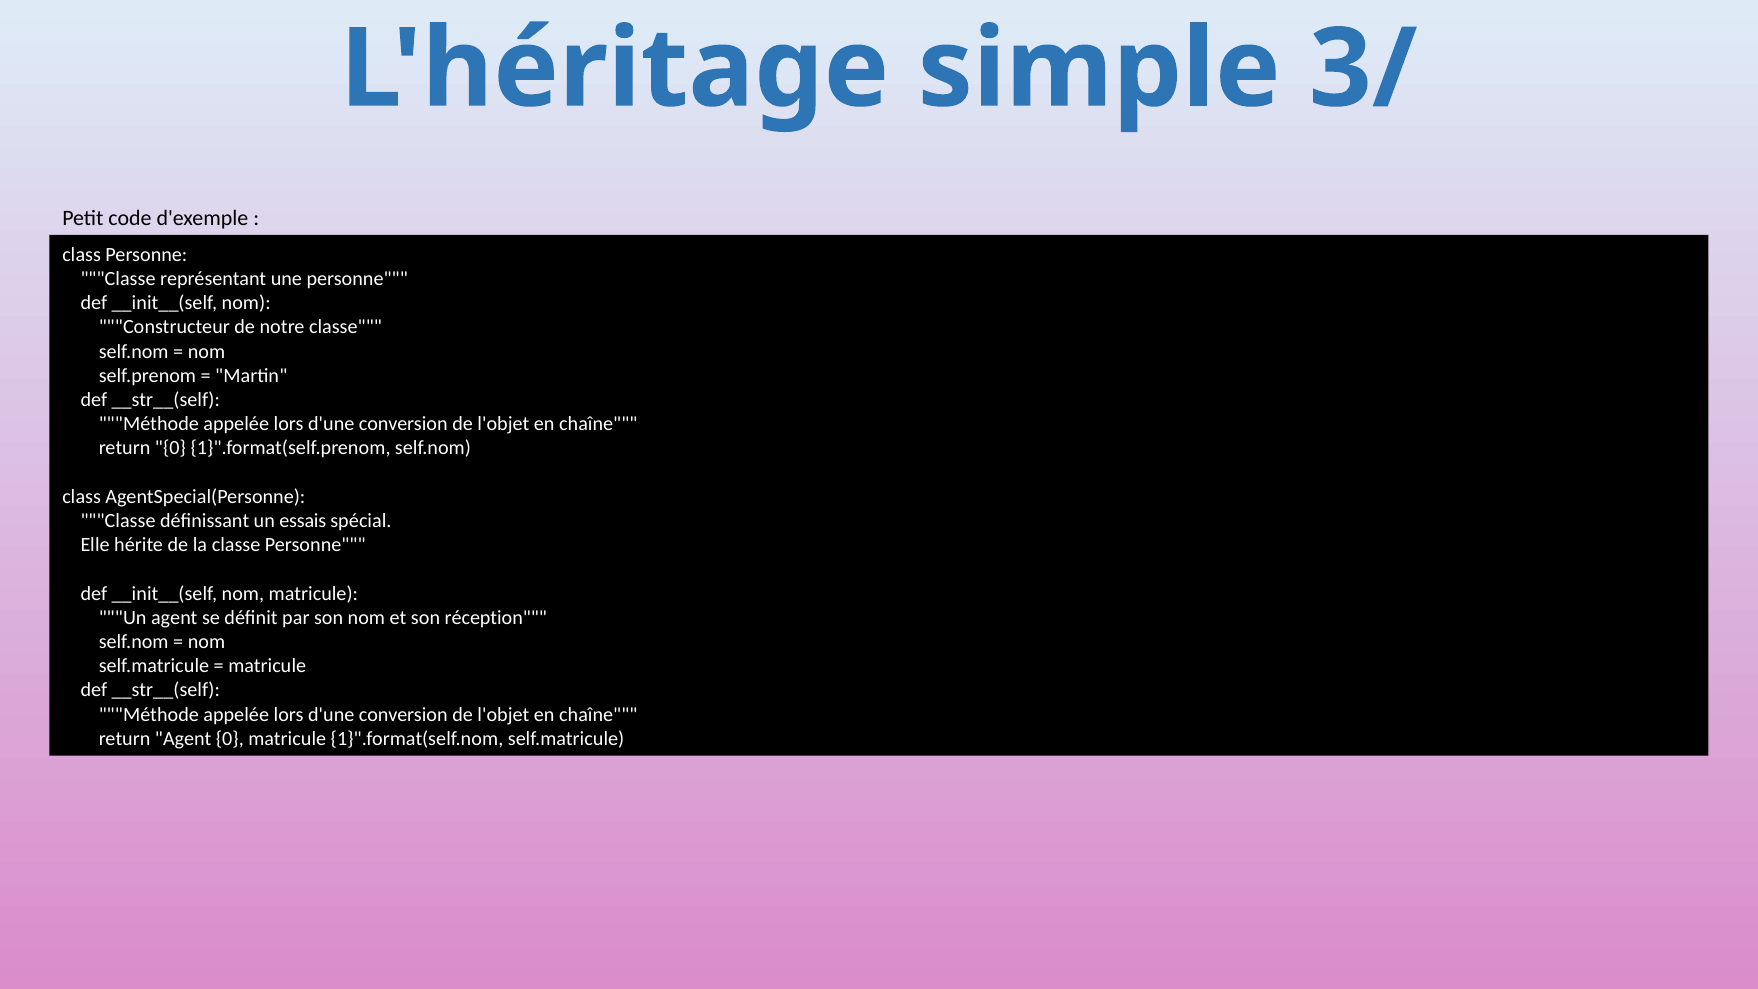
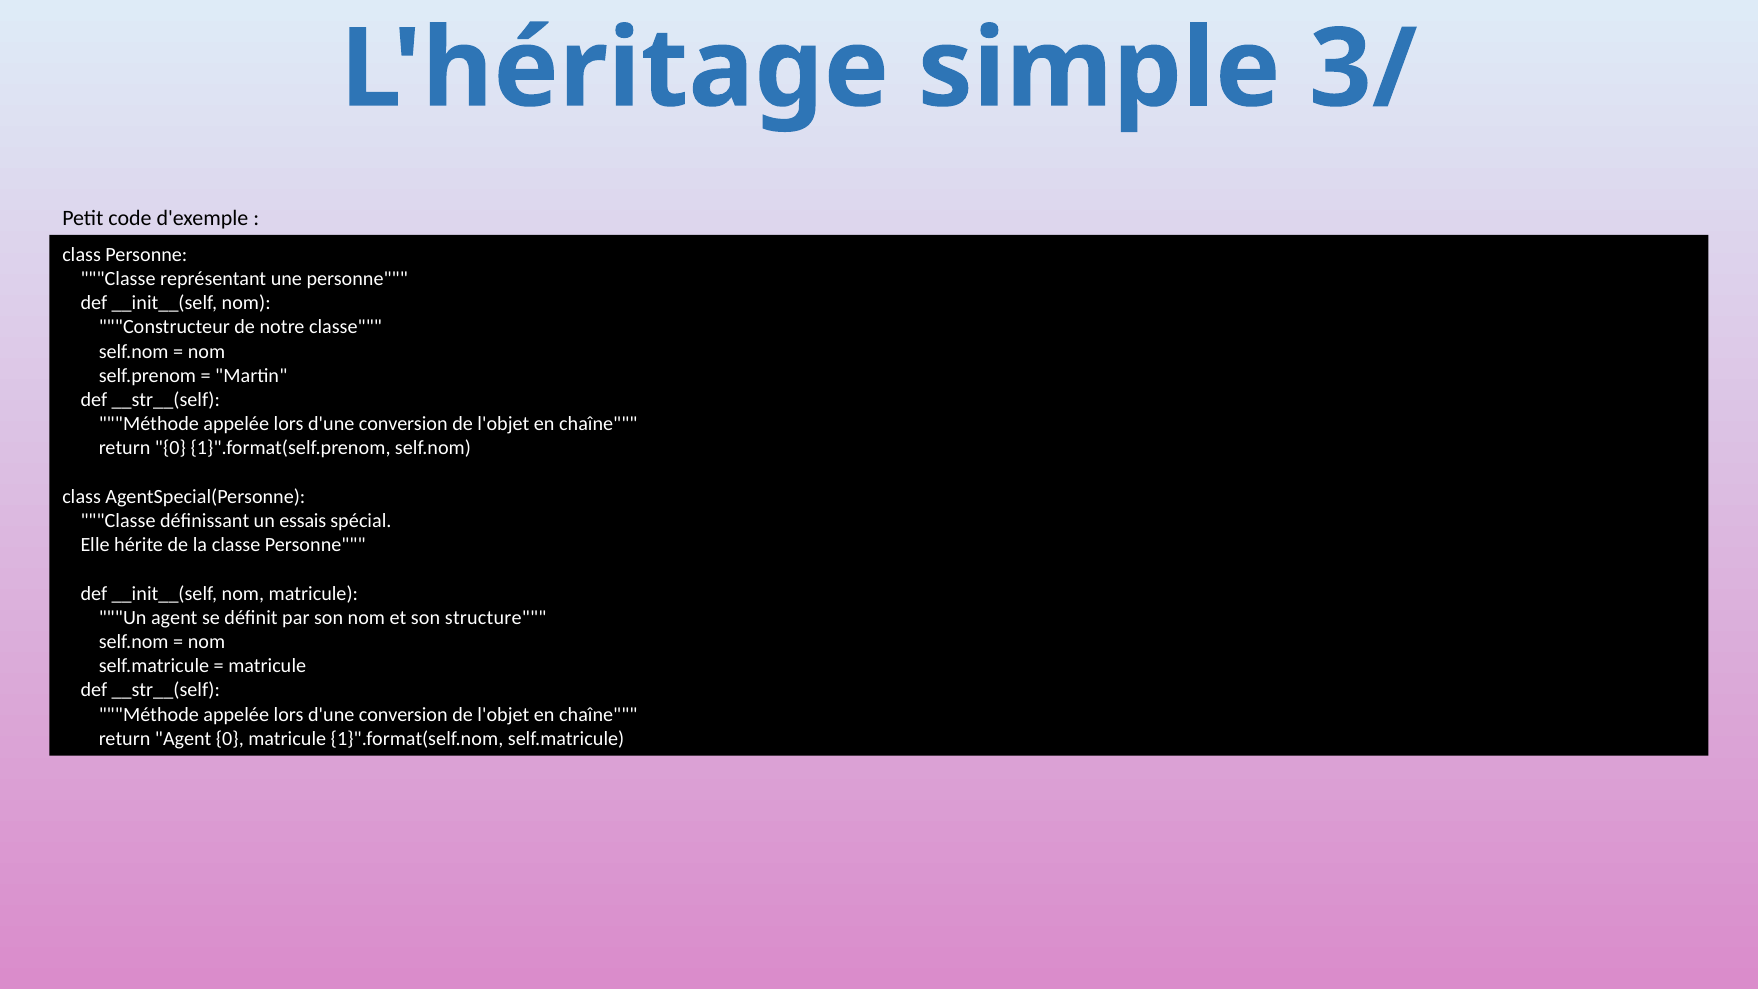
réception: réception -> structure
